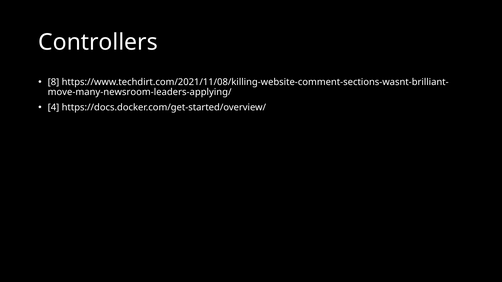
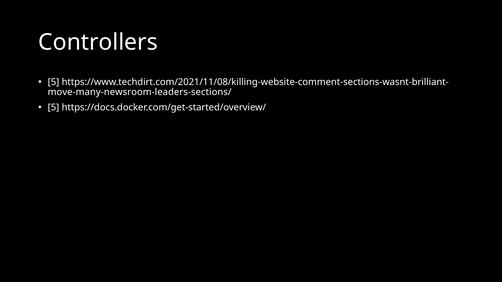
8 at (53, 82): 8 -> 5
move-many-newsroom-leaders-applying/: move-many-newsroom-leaders-applying/ -> move-many-newsroom-leaders-sections/
4 at (53, 108): 4 -> 5
